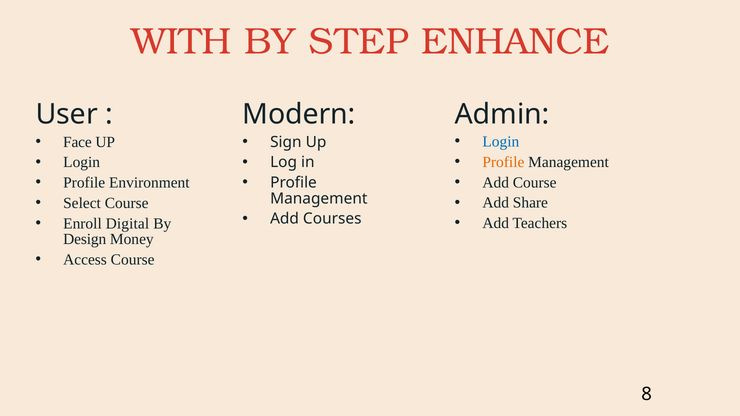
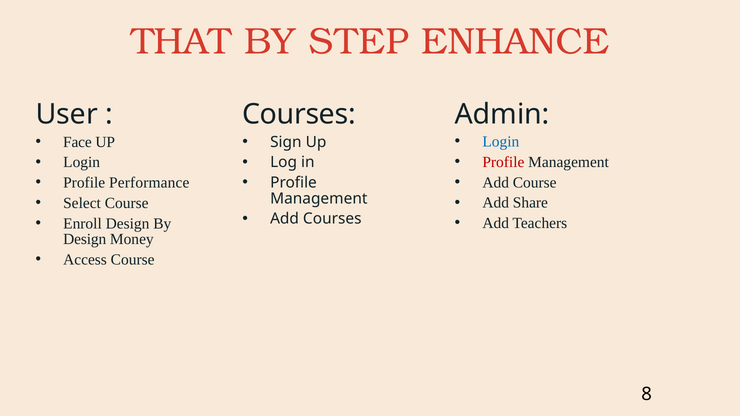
WITH: WITH -> THAT
Modern at (299, 115): Modern -> Courses
Profile at (503, 162) colour: orange -> red
Environment: Environment -> Performance
Enroll Digital: Digital -> Design
